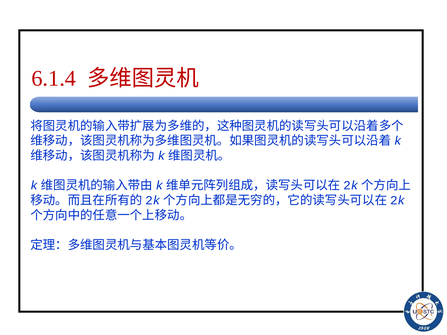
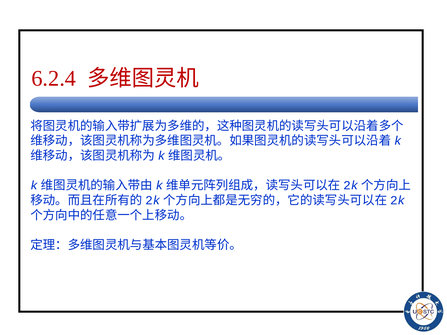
6.1.4: 6.1.4 -> 6.2.4
